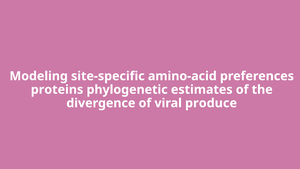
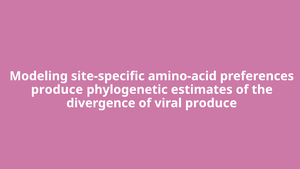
proteins at (57, 89): proteins -> produce
